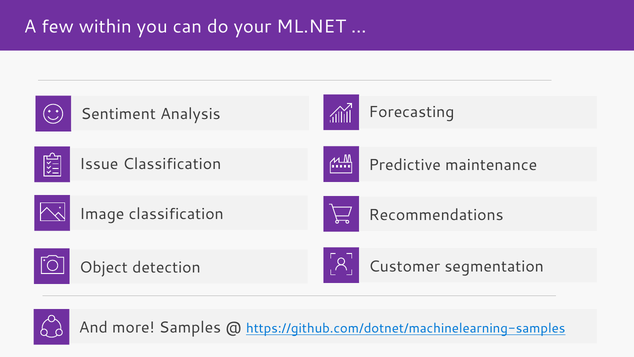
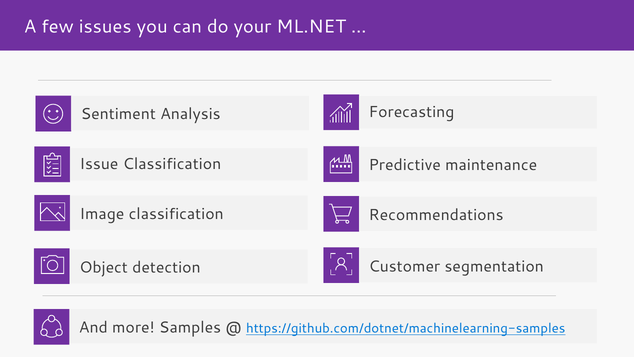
within: within -> issues
